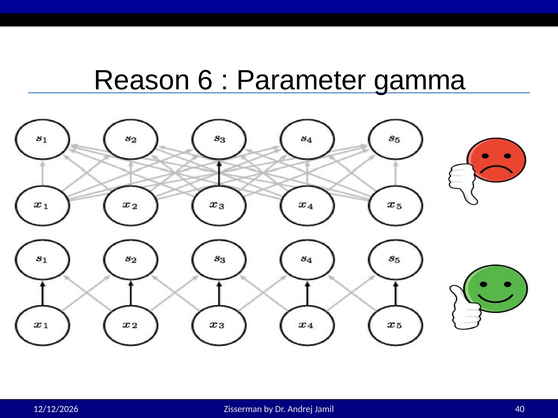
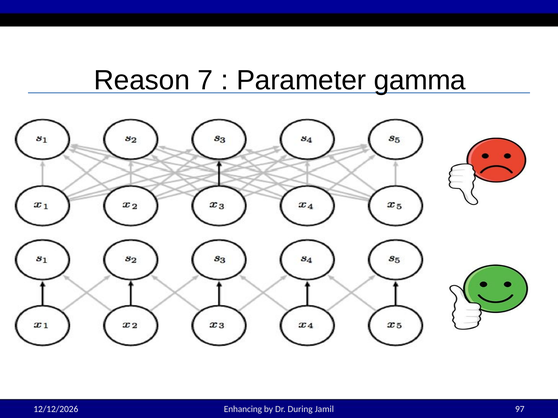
6: 6 -> 7
Zisserman: Zisserman -> Enhancing
Andrej: Andrej -> During
40: 40 -> 97
